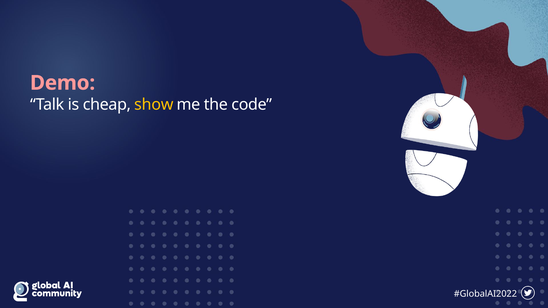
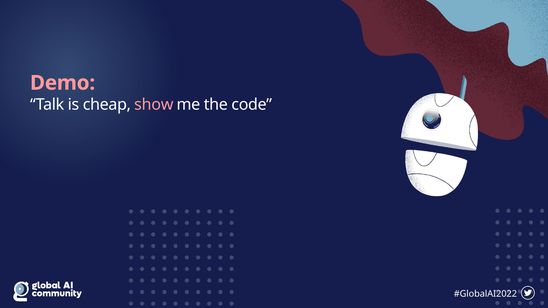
show colour: yellow -> pink
